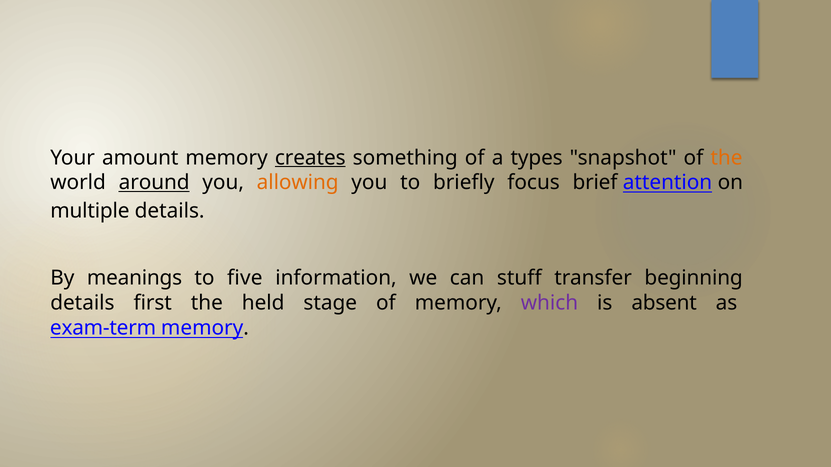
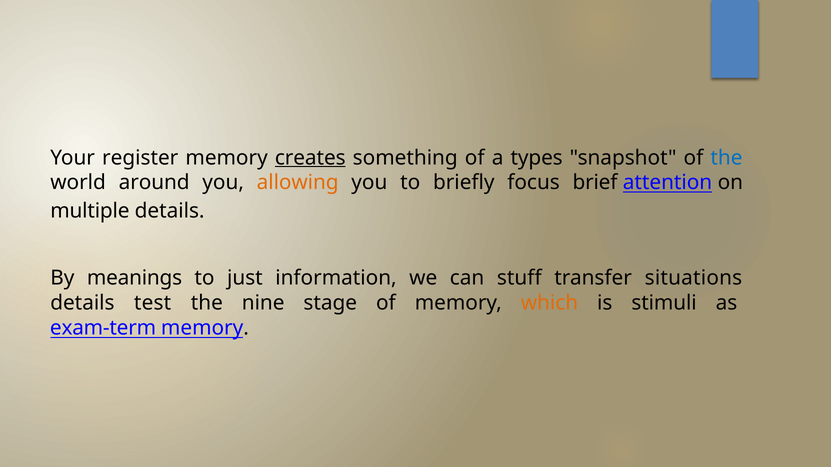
amount: amount -> register
the at (727, 158) colour: orange -> blue
around underline: present -> none
five: five -> just
beginning: beginning -> situations
first: first -> test
held: held -> nine
which colour: purple -> orange
absent: absent -> stimuli
